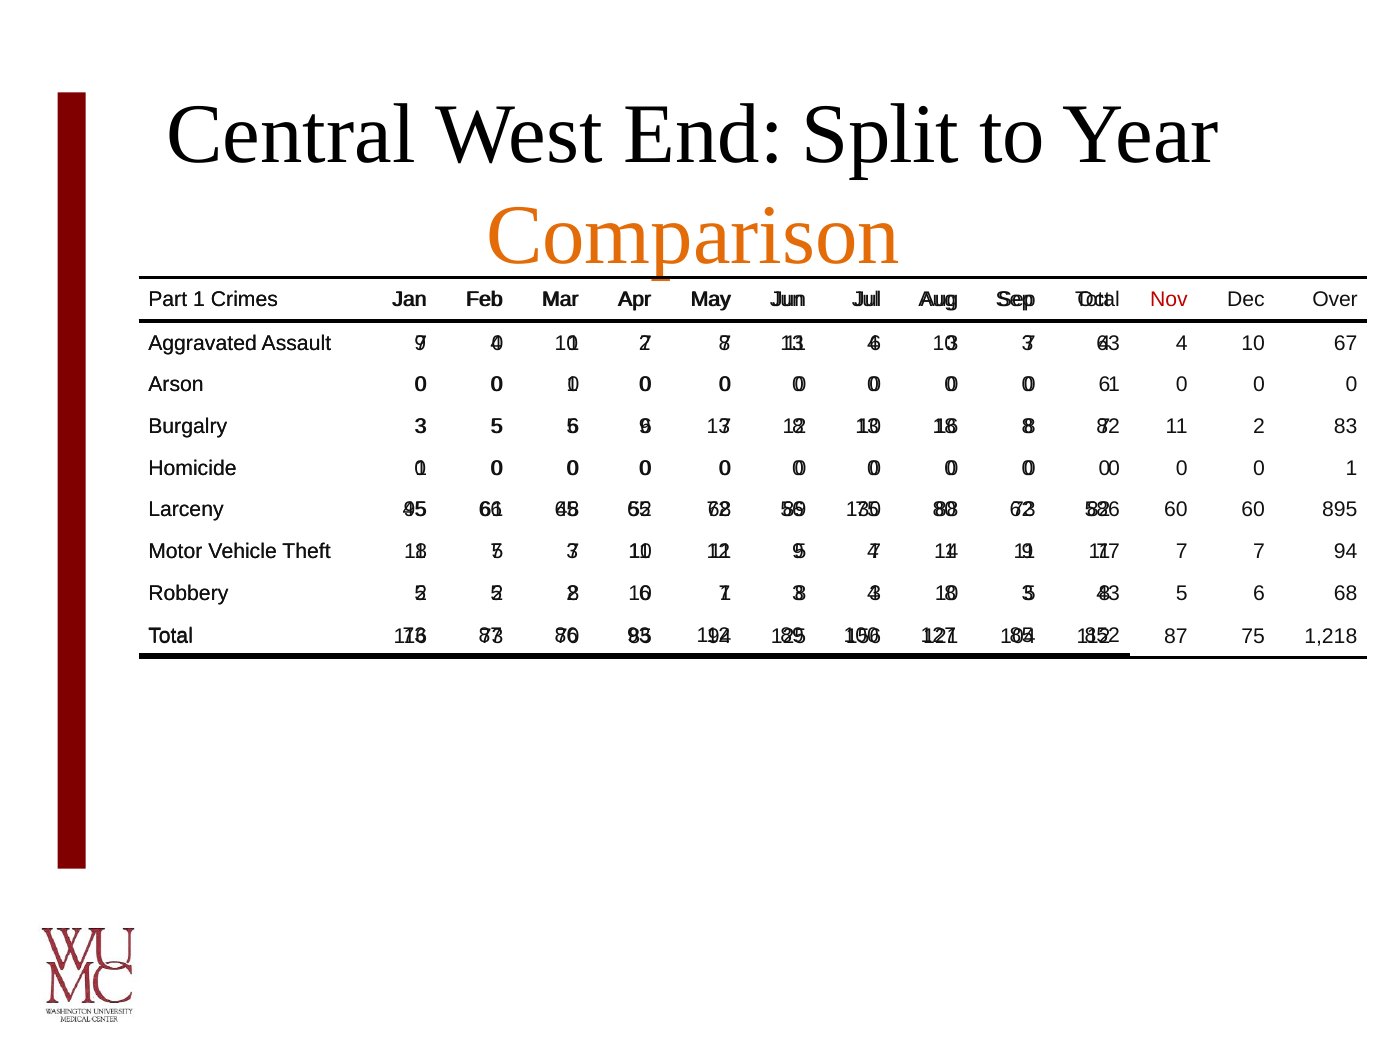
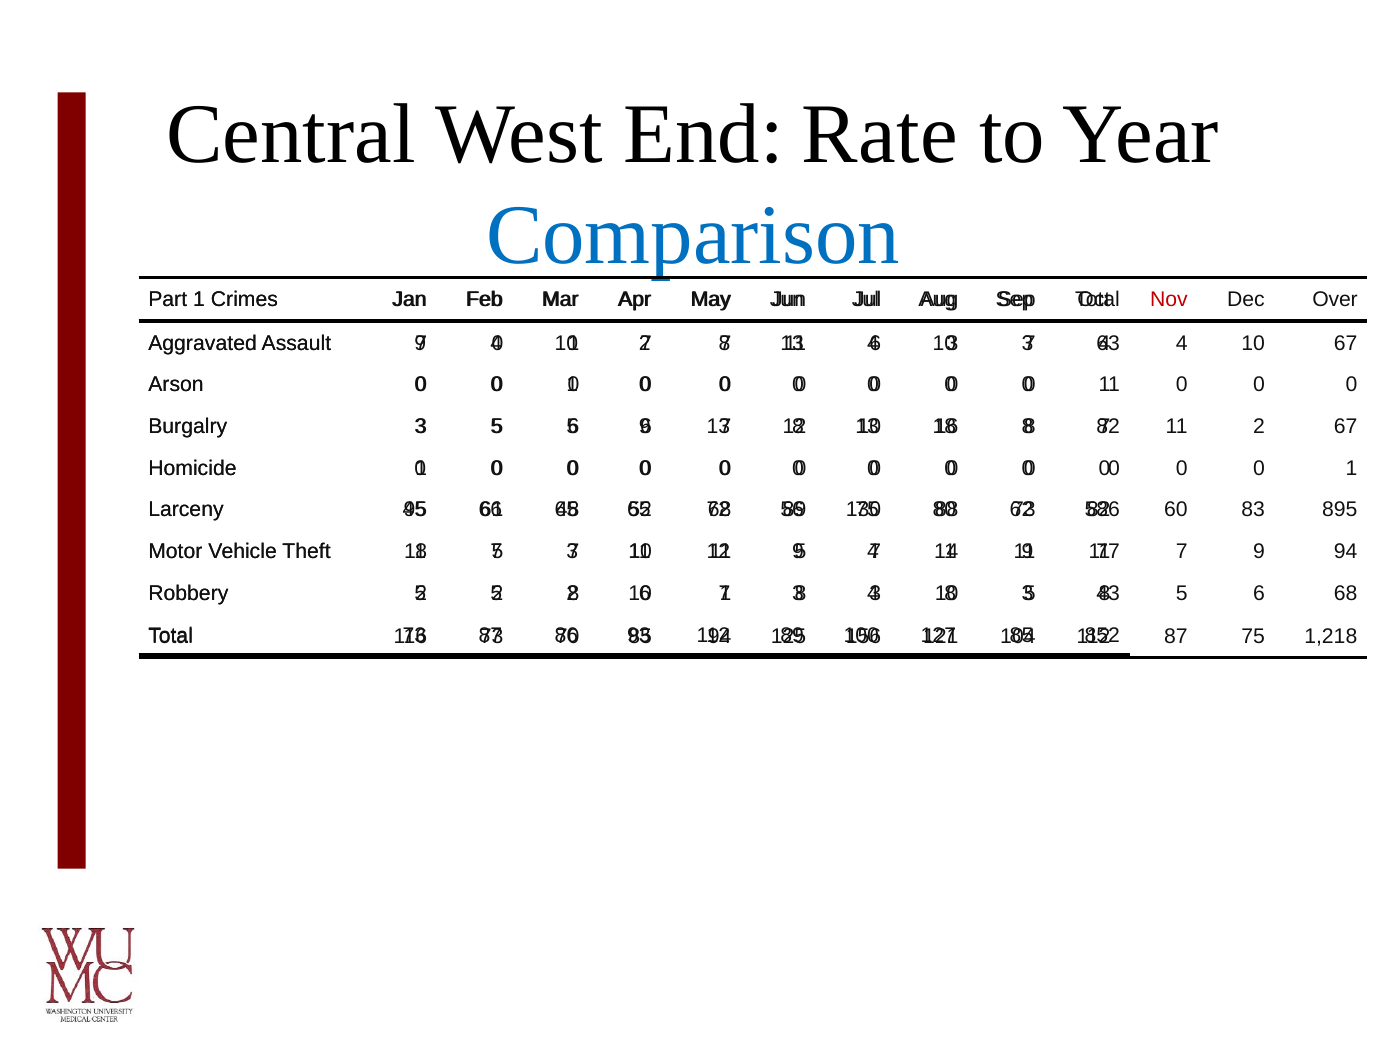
Split: Split -> Rate
Comparison colour: orange -> blue
6 at (1105, 385): 6 -> 1
2 83: 83 -> 67
60 60: 60 -> 83
7 at (1259, 552): 7 -> 9
